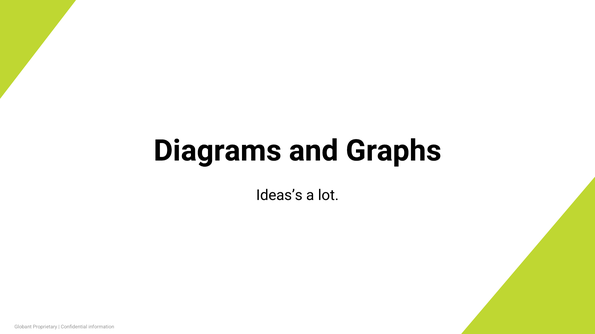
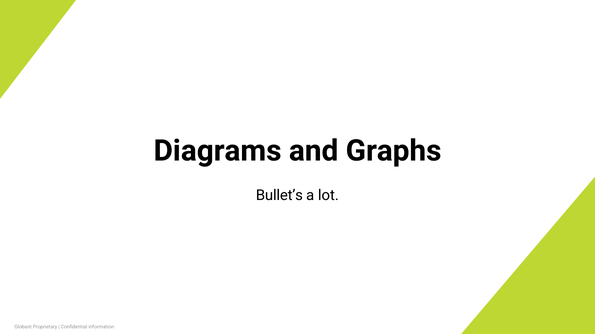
Ideas’s: Ideas’s -> Bullet’s
